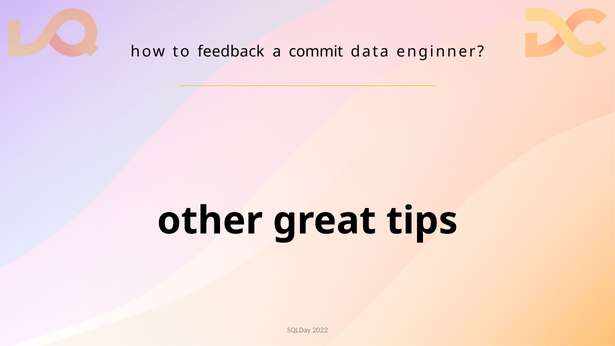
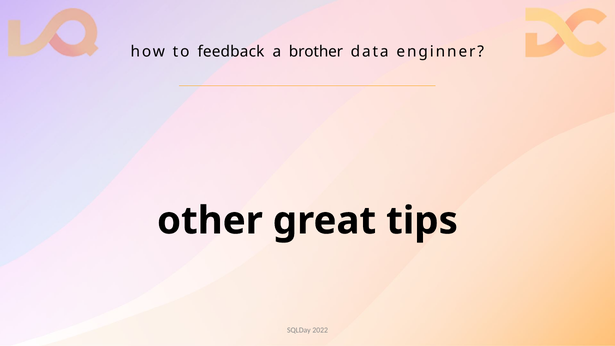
commit: commit -> brother
